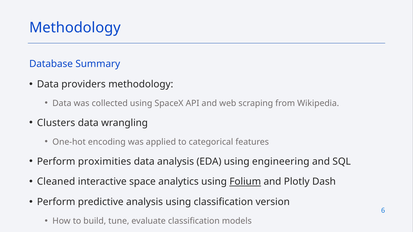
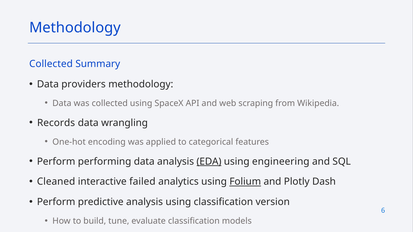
Database at (51, 64): Database -> Collected
Clusters: Clusters -> Records
proximities: proximities -> performing
EDA underline: none -> present
space: space -> failed
